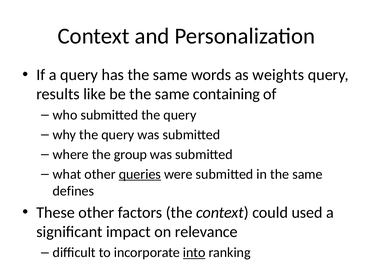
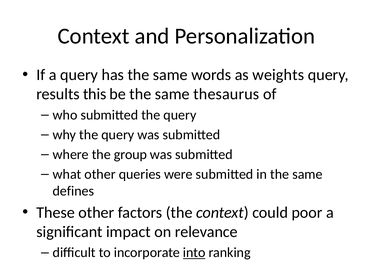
like: like -> this
containing: containing -> thesaurus
queries underline: present -> none
used: used -> poor
